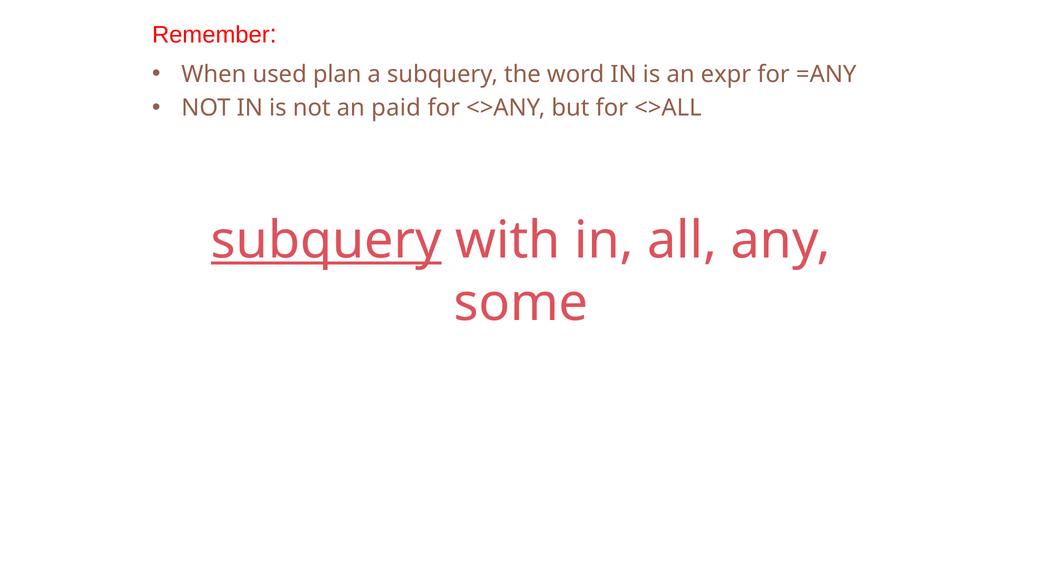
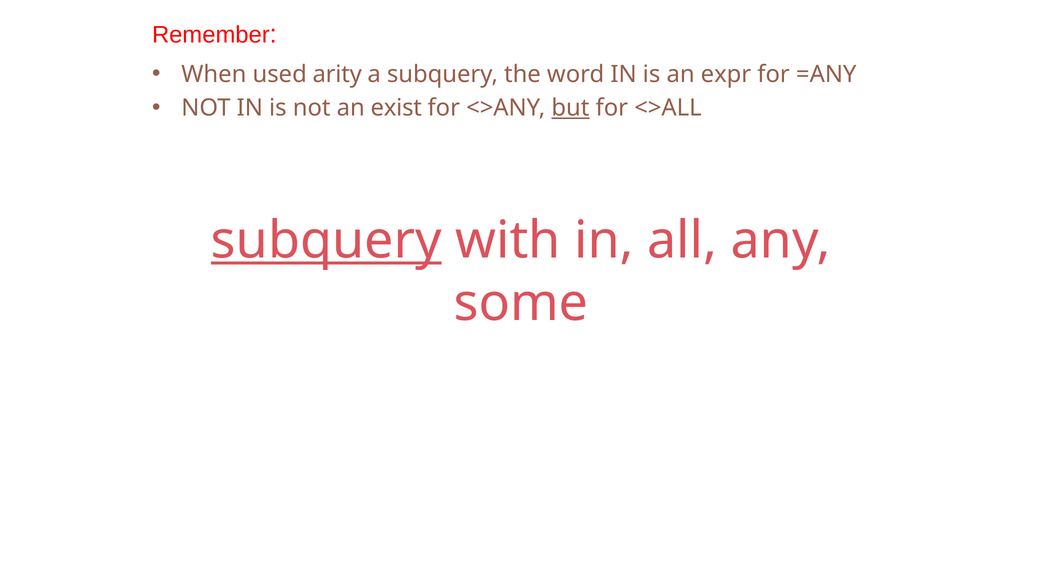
plan: plan -> arity
paid: paid -> exist
but underline: none -> present
